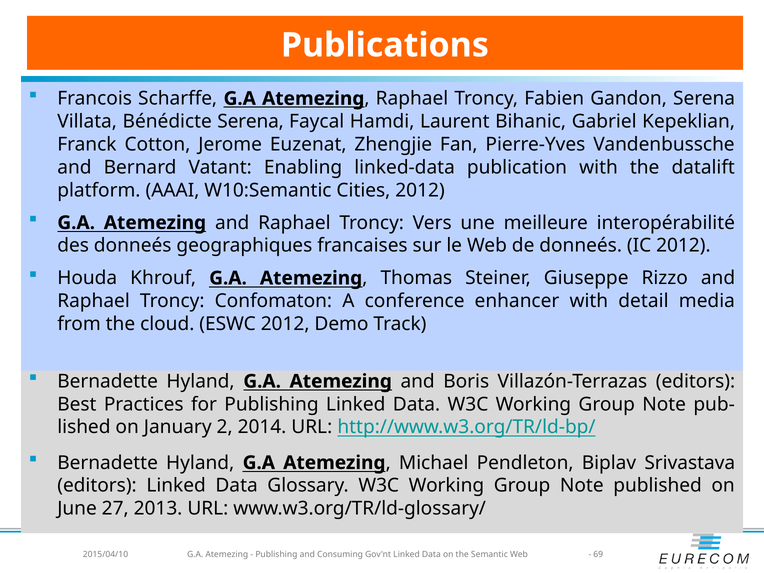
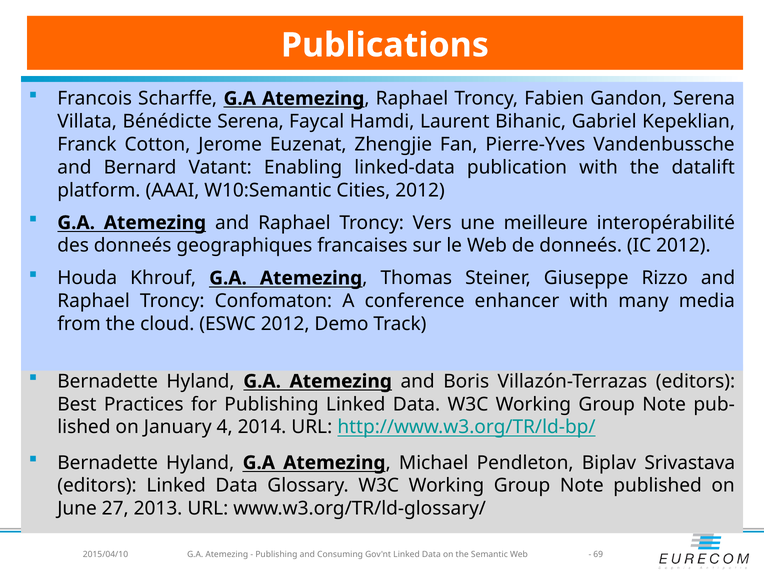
detail: detail -> many
2: 2 -> 4
